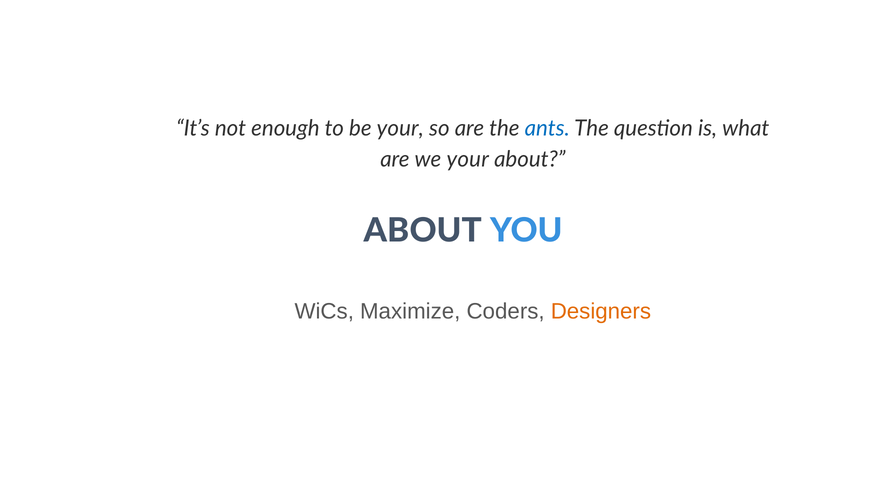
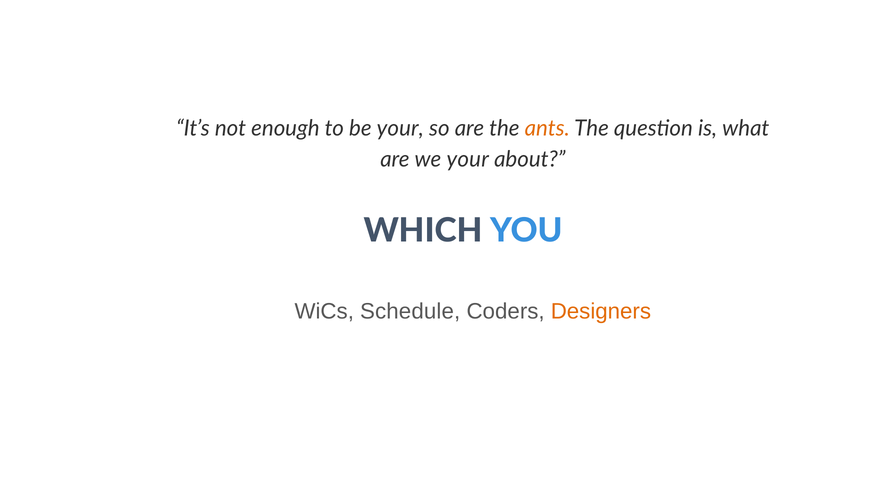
ants colour: blue -> orange
ABOUT at (423, 230): ABOUT -> WHICH
Maximize: Maximize -> Schedule
